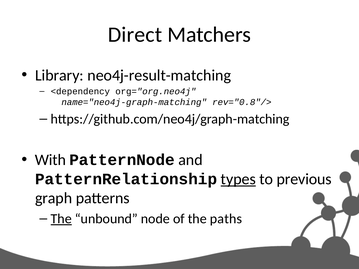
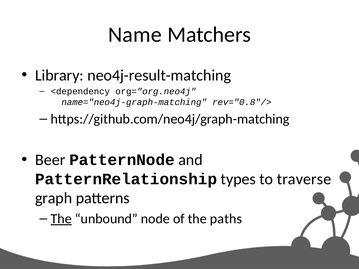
Direct: Direct -> Name
With: With -> Beer
types underline: present -> none
previous: previous -> traverse
